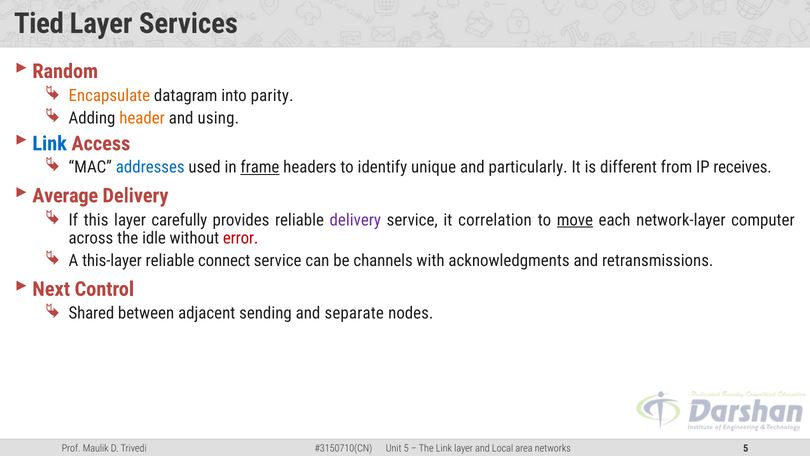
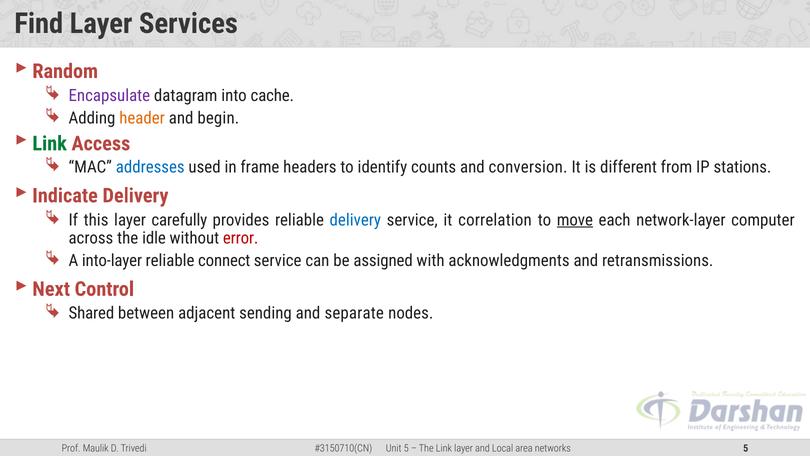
Tied: Tied -> Find
Encapsulate colour: orange -> purple
parity: parity -> cache
using: using -> begin
Link at (50, 143) colour: blue -> green
frame underline: present -> none
unique: unique -> counts
particularly: particularly -> conversion
receives: receives -> stations
Average: Average -> Indicate
delivery at (355, 220) colour: purple -> blue
this-layer: this-layer -> into-layer
channels: channels -> assigned
